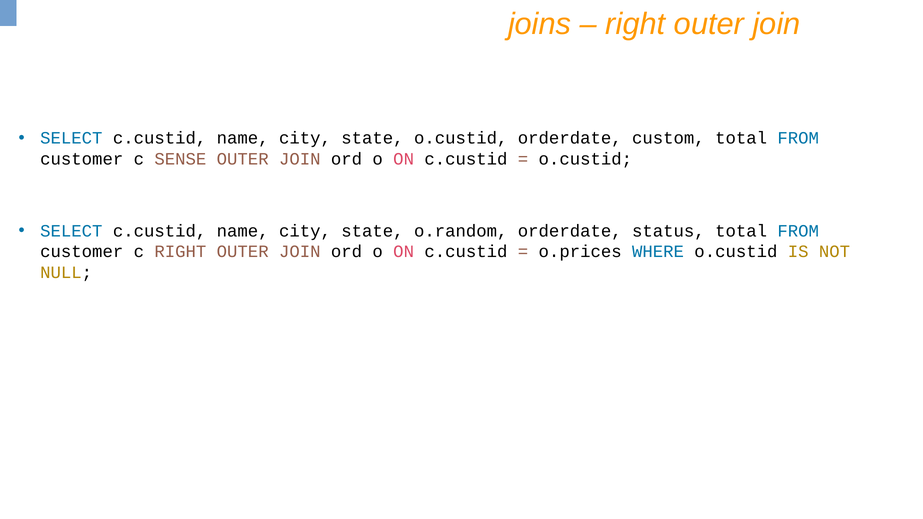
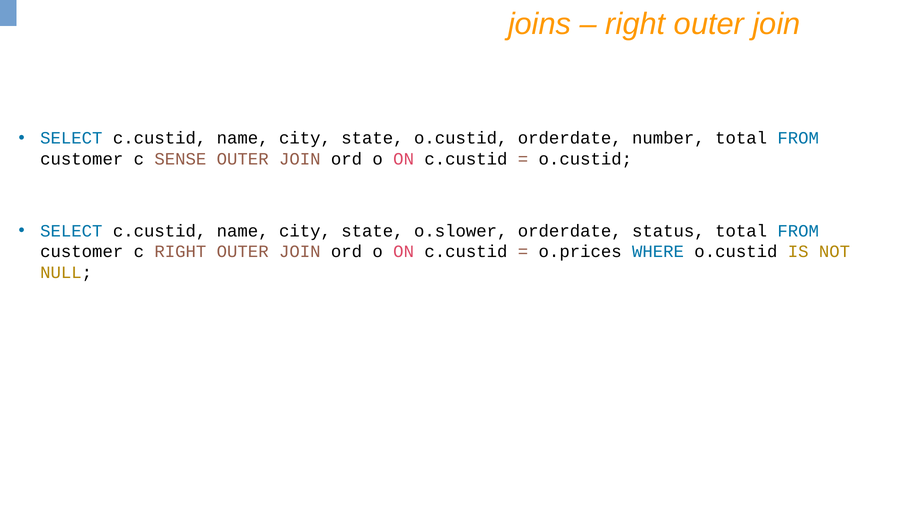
custom: custom -> number
o.random: o.random -> o.slower
